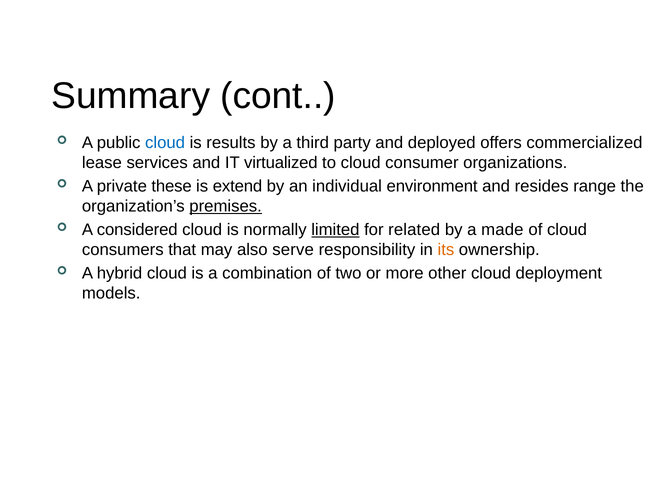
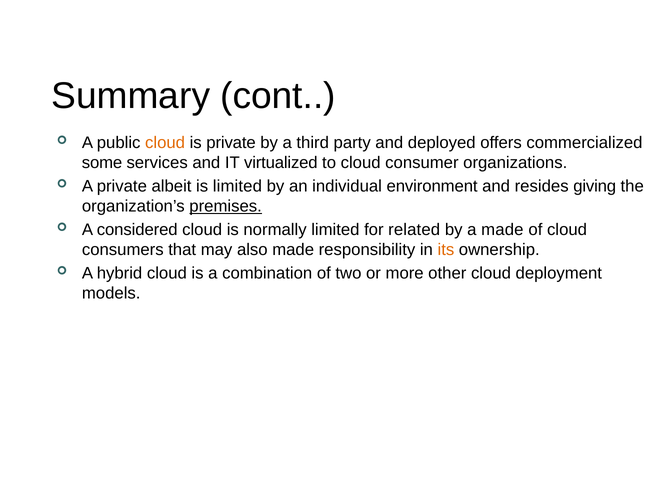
cloud at (165, 143) colour: blue -> orange
is results: results -> private
lease: lease -> some
these: these -> albeit
is extend: extend -> limited
range: range -> giving
limited at (335, 230) underline: present -> none
also serve: serve -> made
